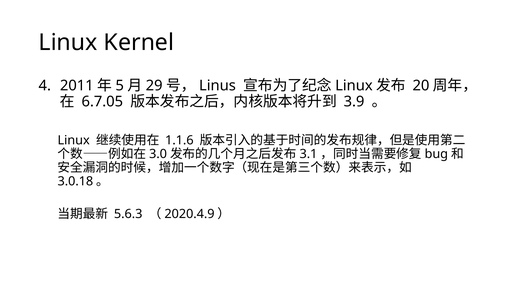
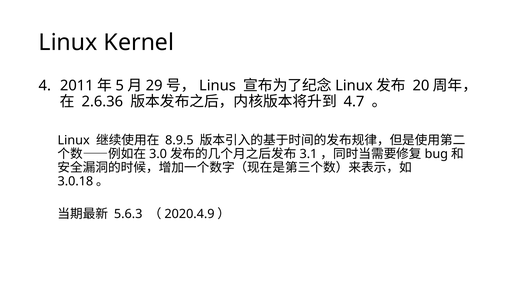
6.7.05: 6.7.05 -> 2.6.36
3.9: 3.9 -> 4.7
1.1.6: 1.1.6 -> 8.9.5
